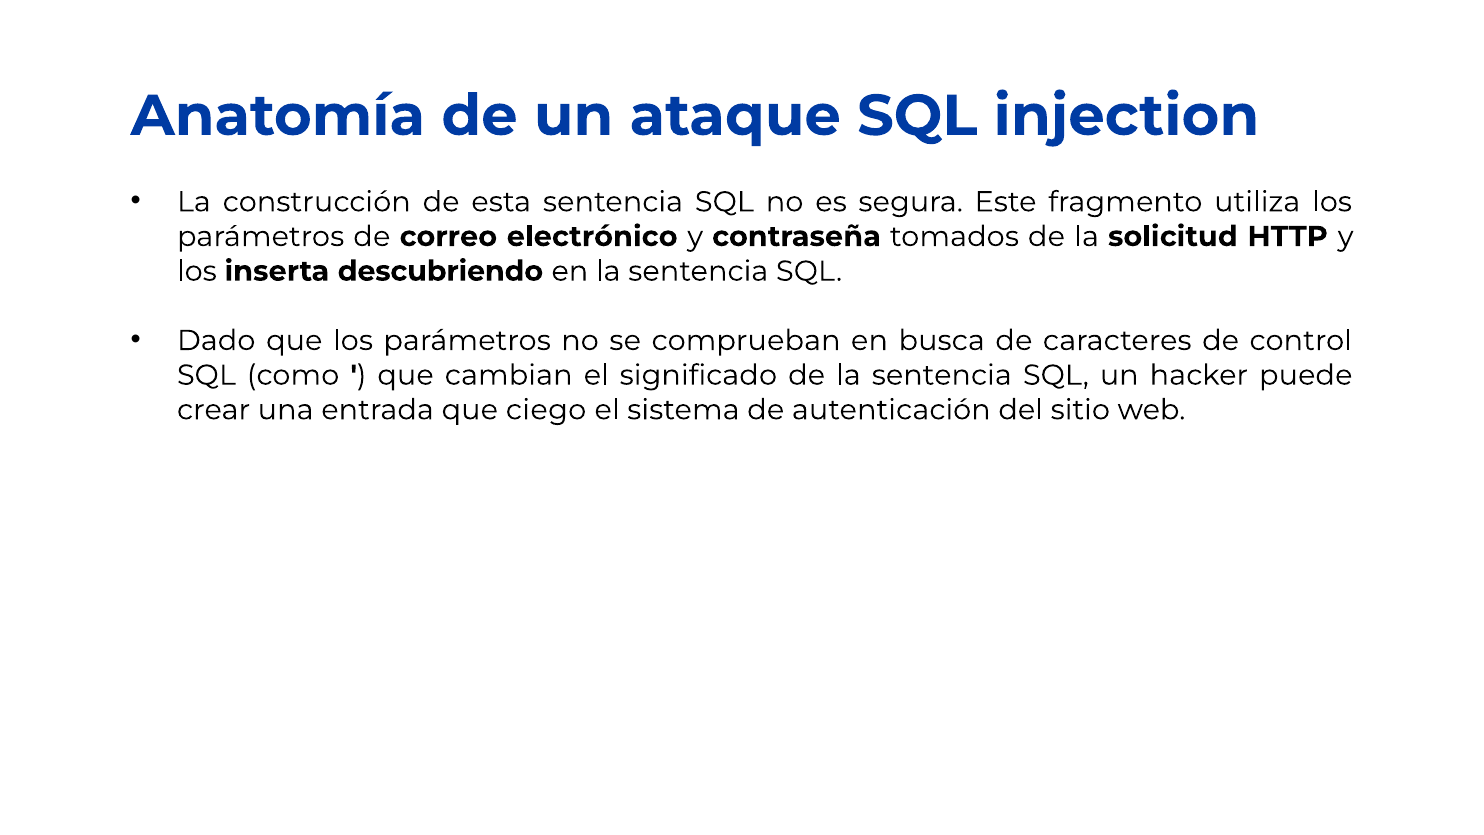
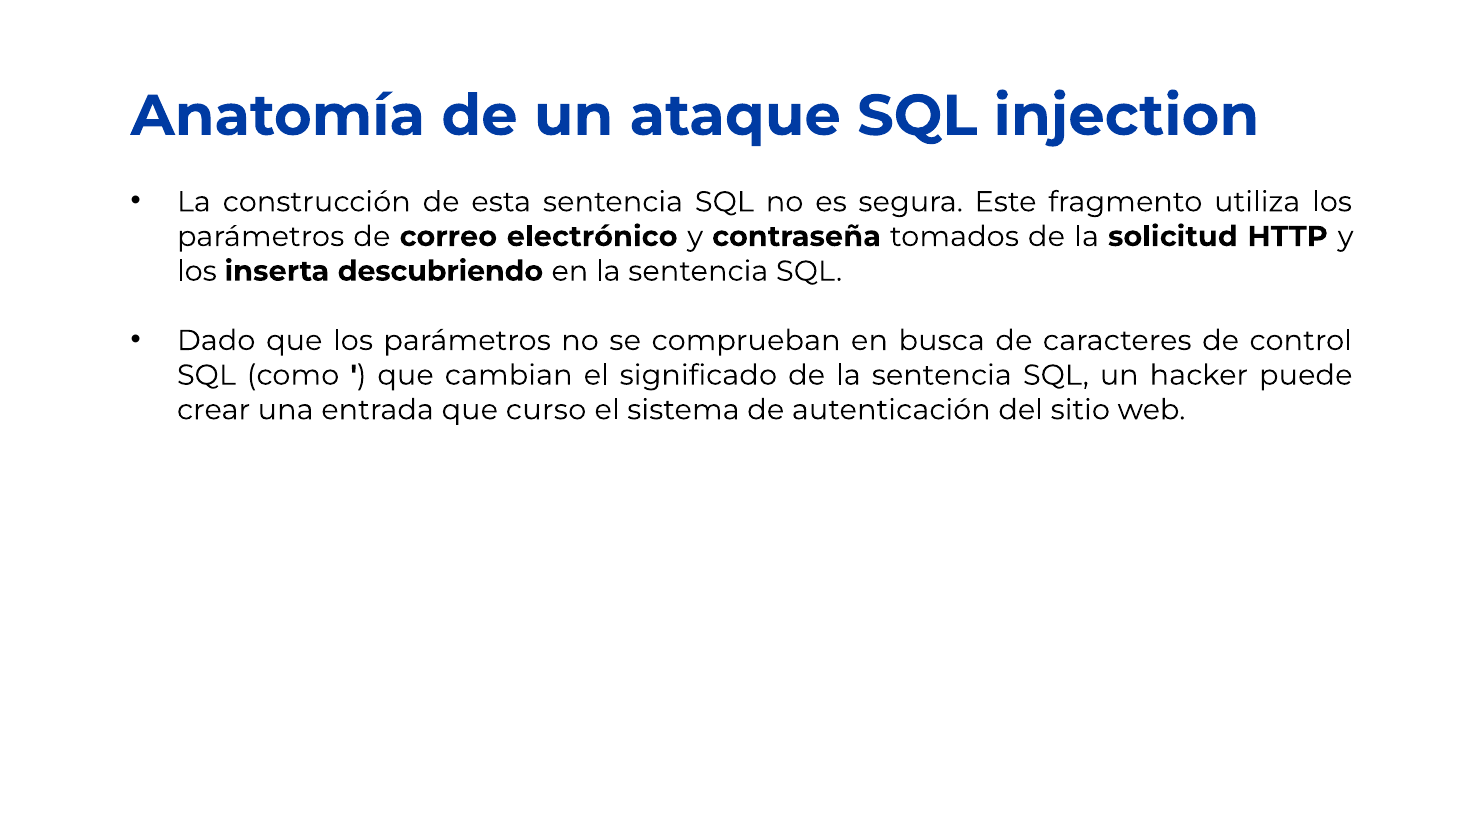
ciego: ciego -> curso
